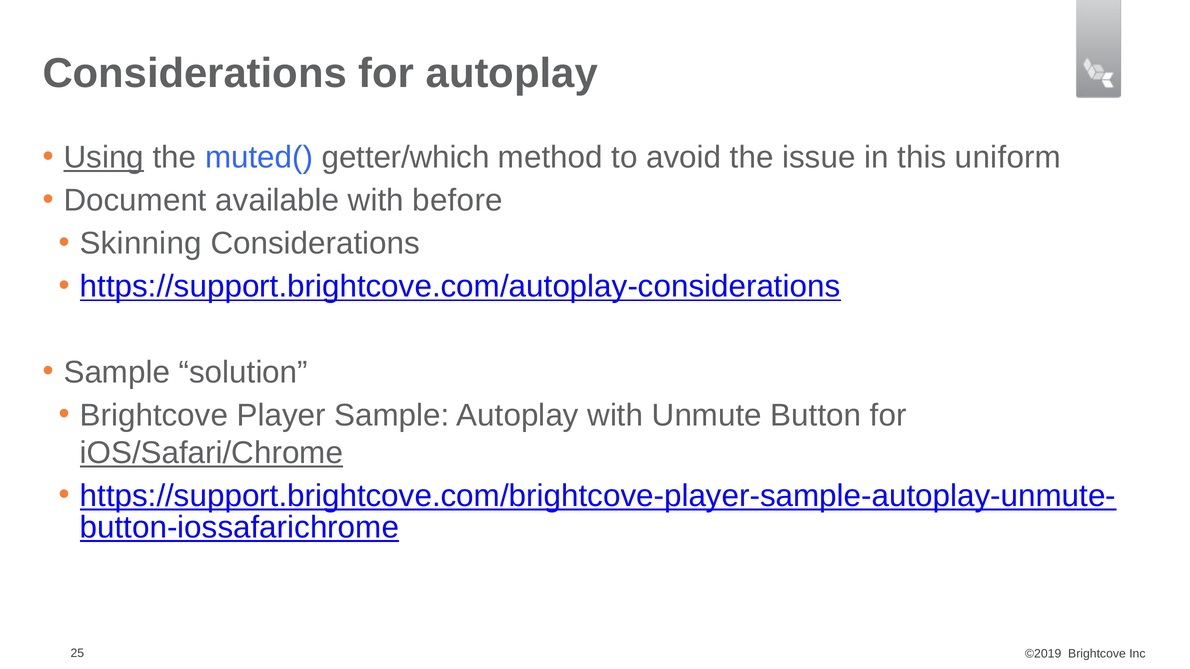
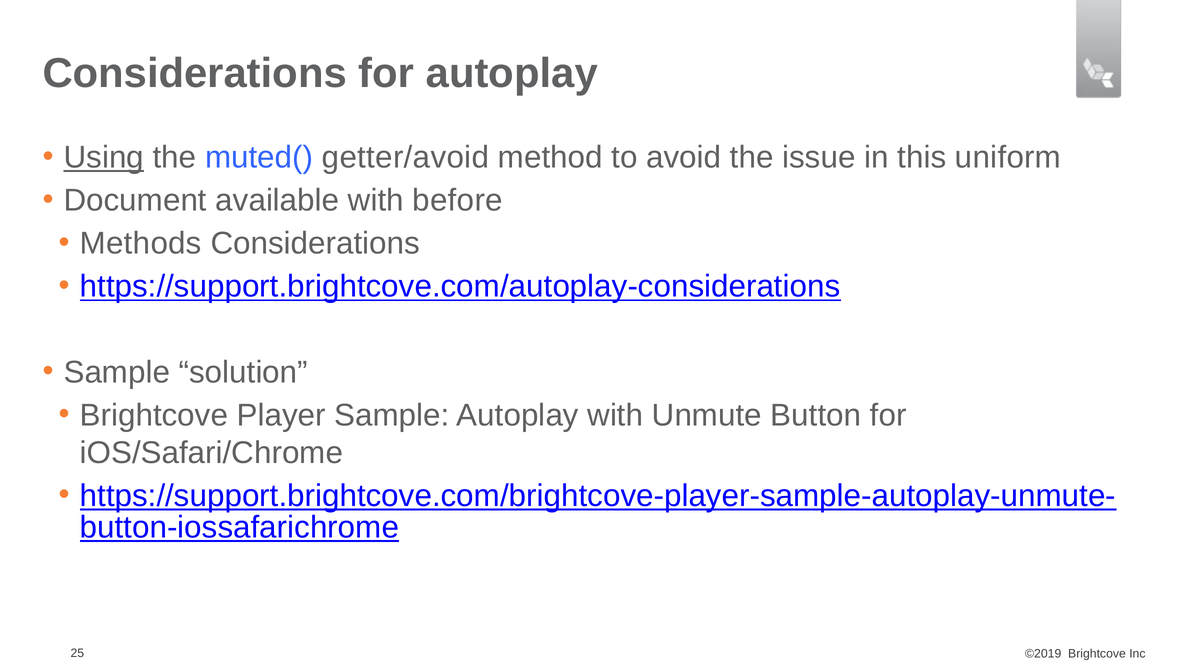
getter/which: getter/which -> getter/avoid
Skinning: Skinning -> Methods
iOS/Safari/Chrome underline: present -> none
